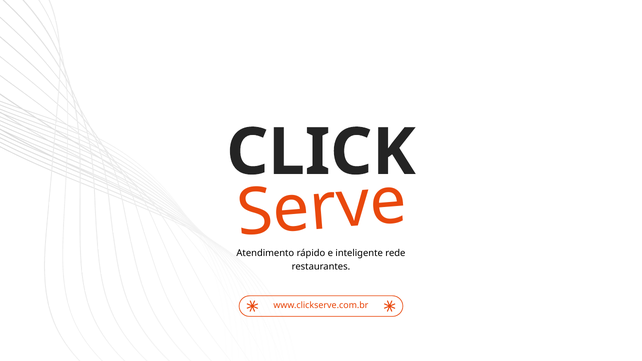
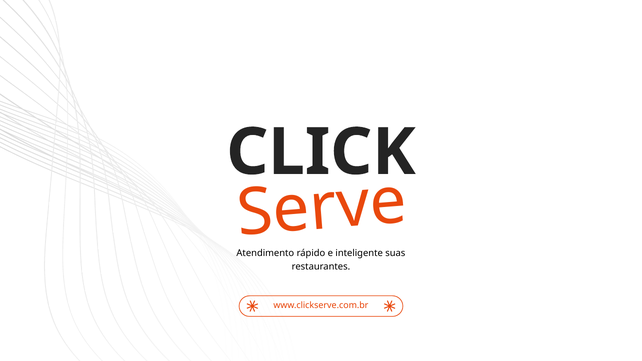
rede: rede -> suas
